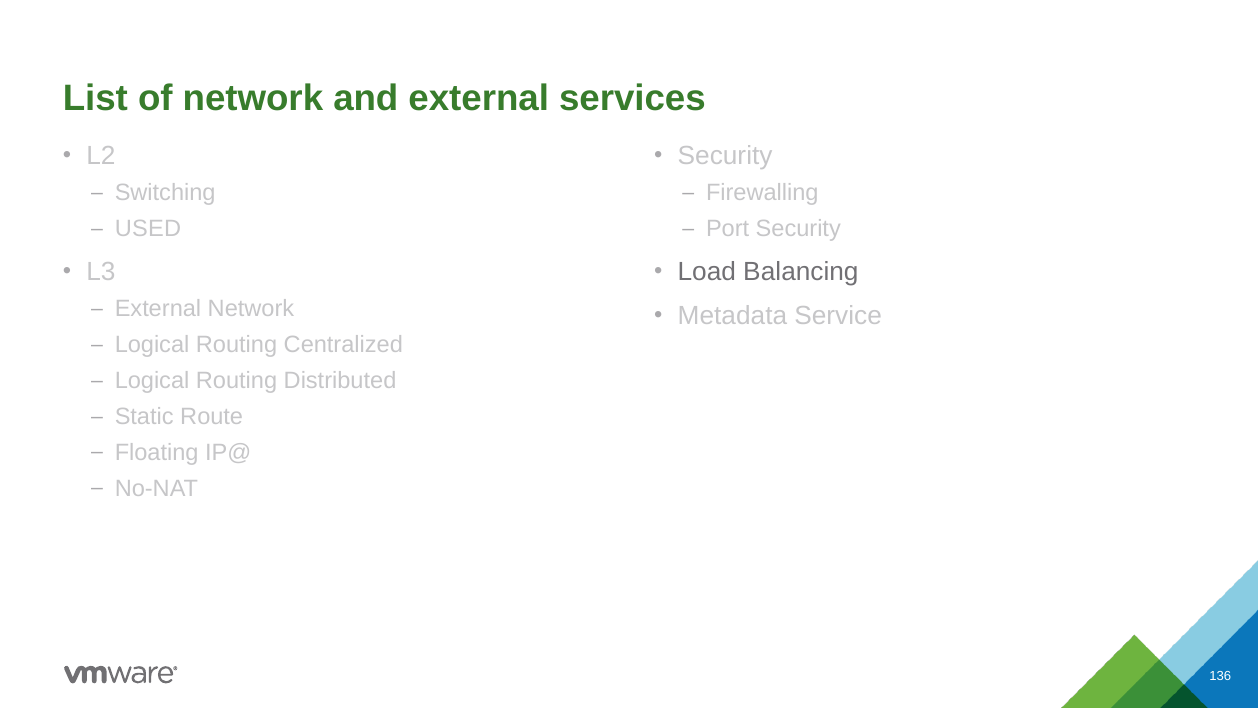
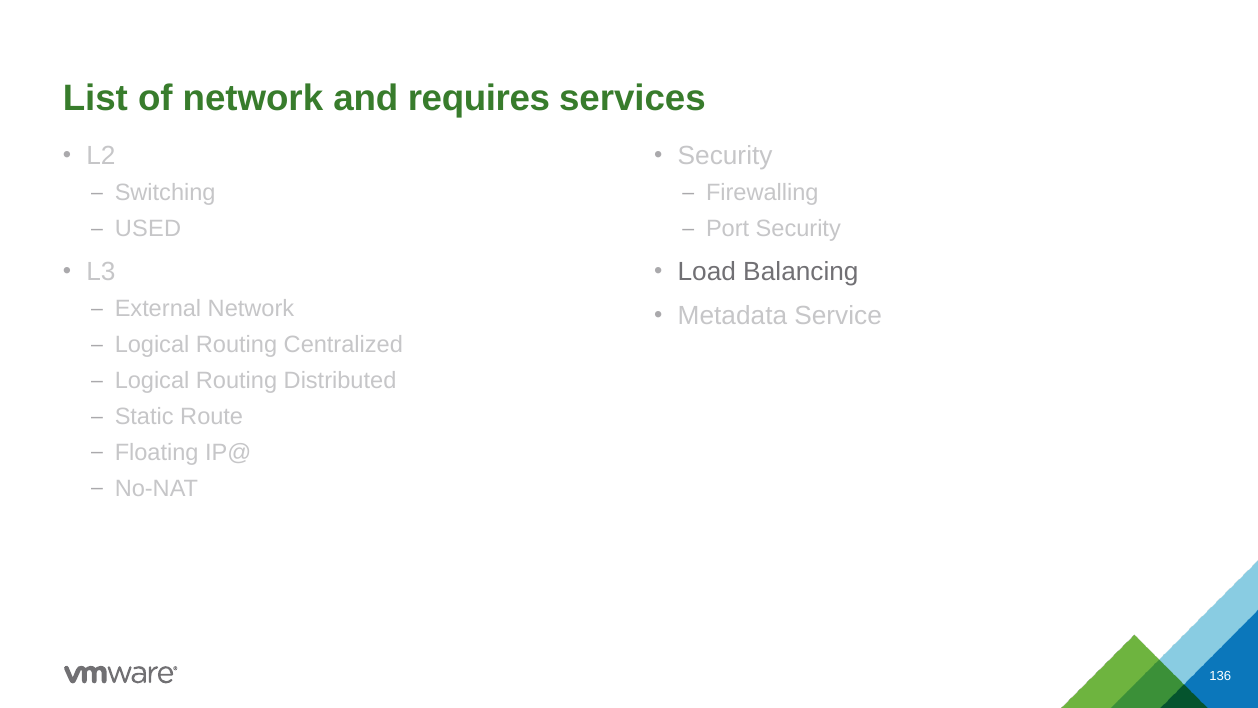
and external: external -> requires
